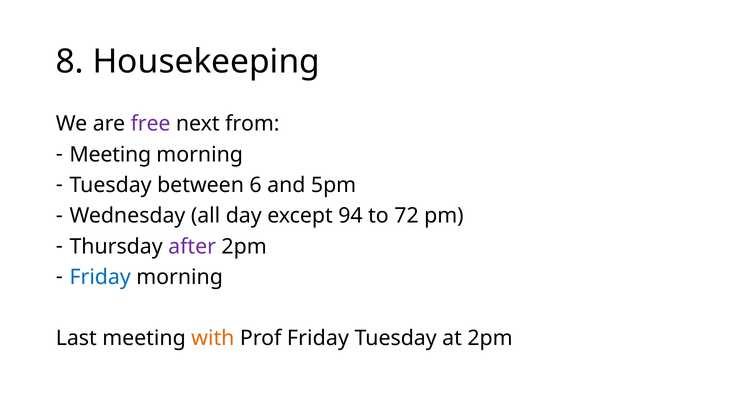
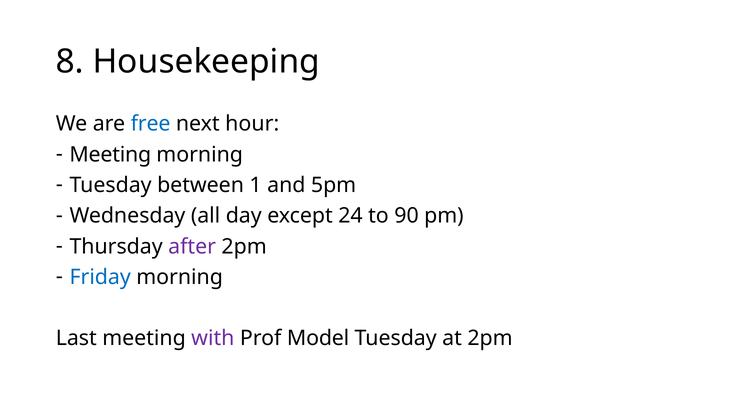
free colour: purple -> blue
from: from -> hour
6: 6 -> 1
94: 94 -> 24
72: 72 -> 90
with colour: orange -> purple
Prof Friday: Friday -> Model
